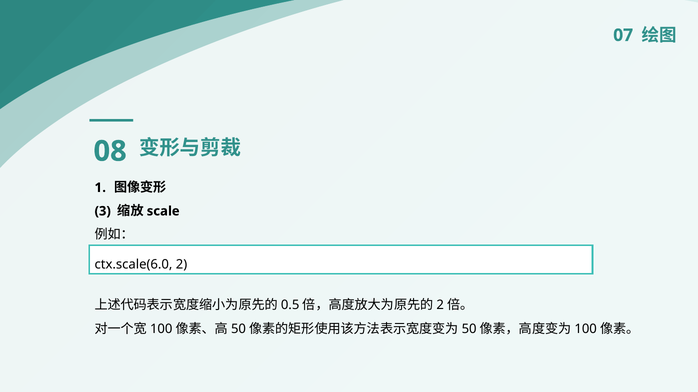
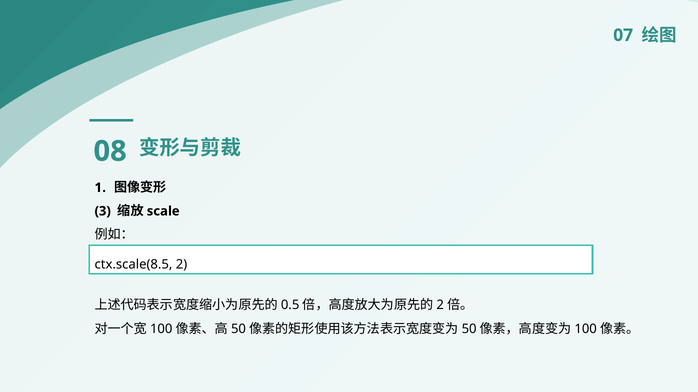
ctx.scale(6.0: ctx.scale(6.0 -> ctx.scale(8.5
